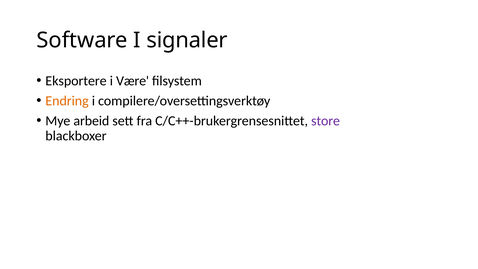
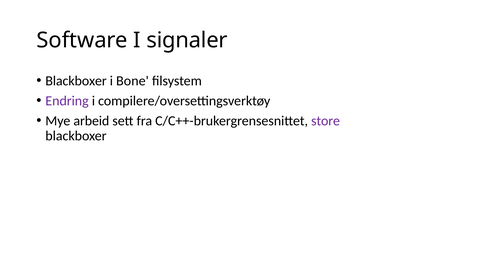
Eksportere at (76, 81): Eksportere -> Blackboxer
Være: Være -> Bone
Endring colour: orange -> purple
